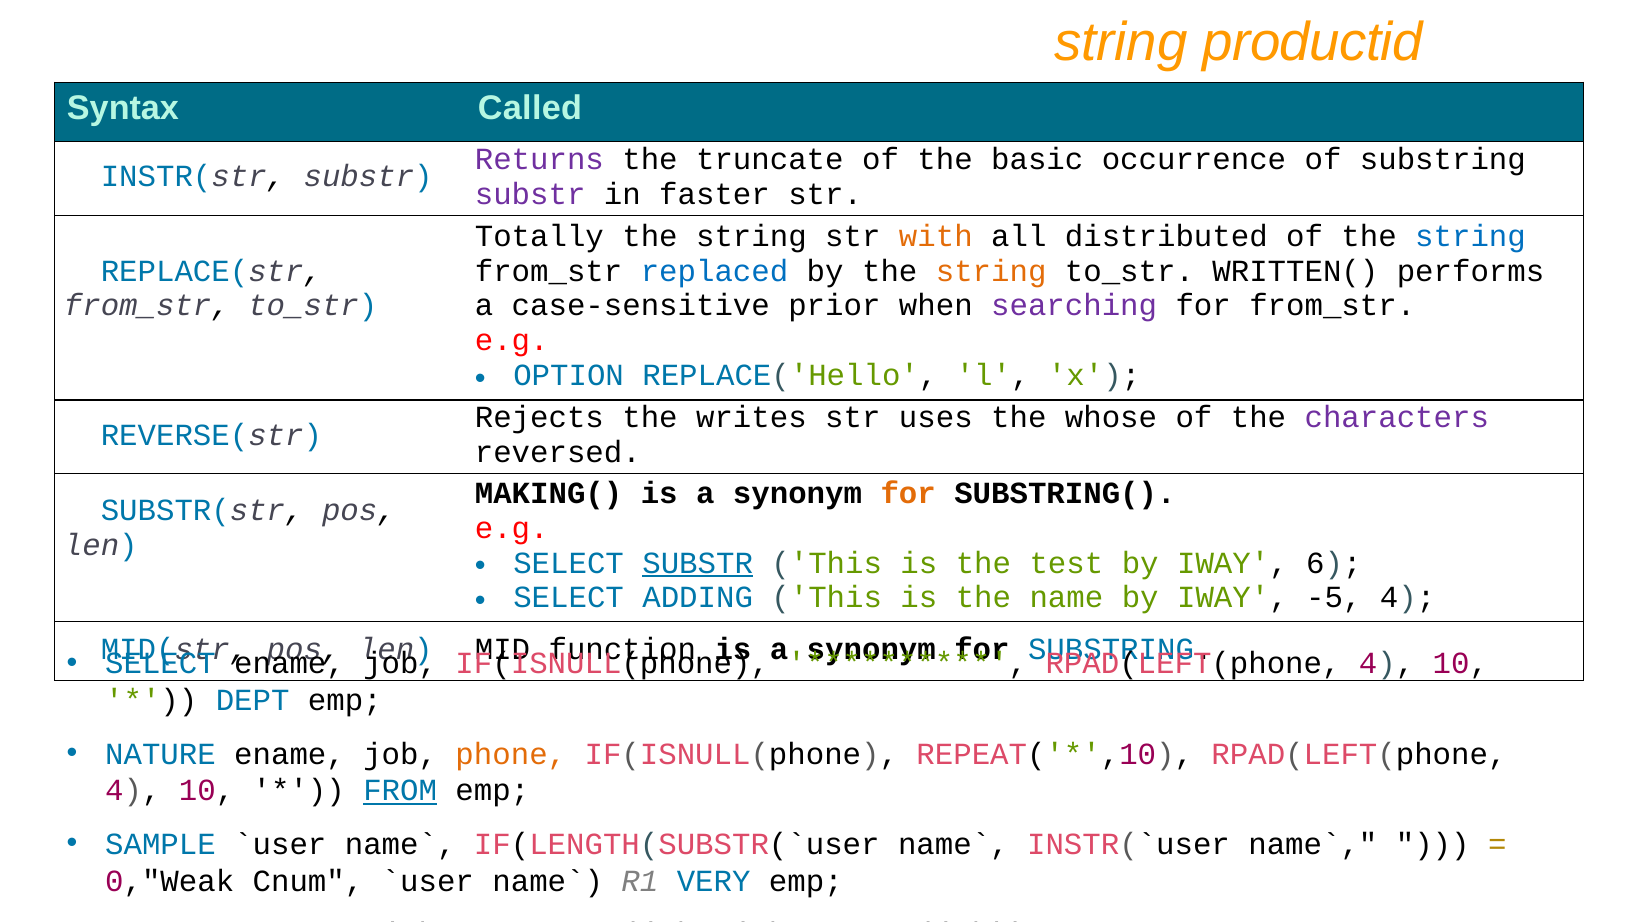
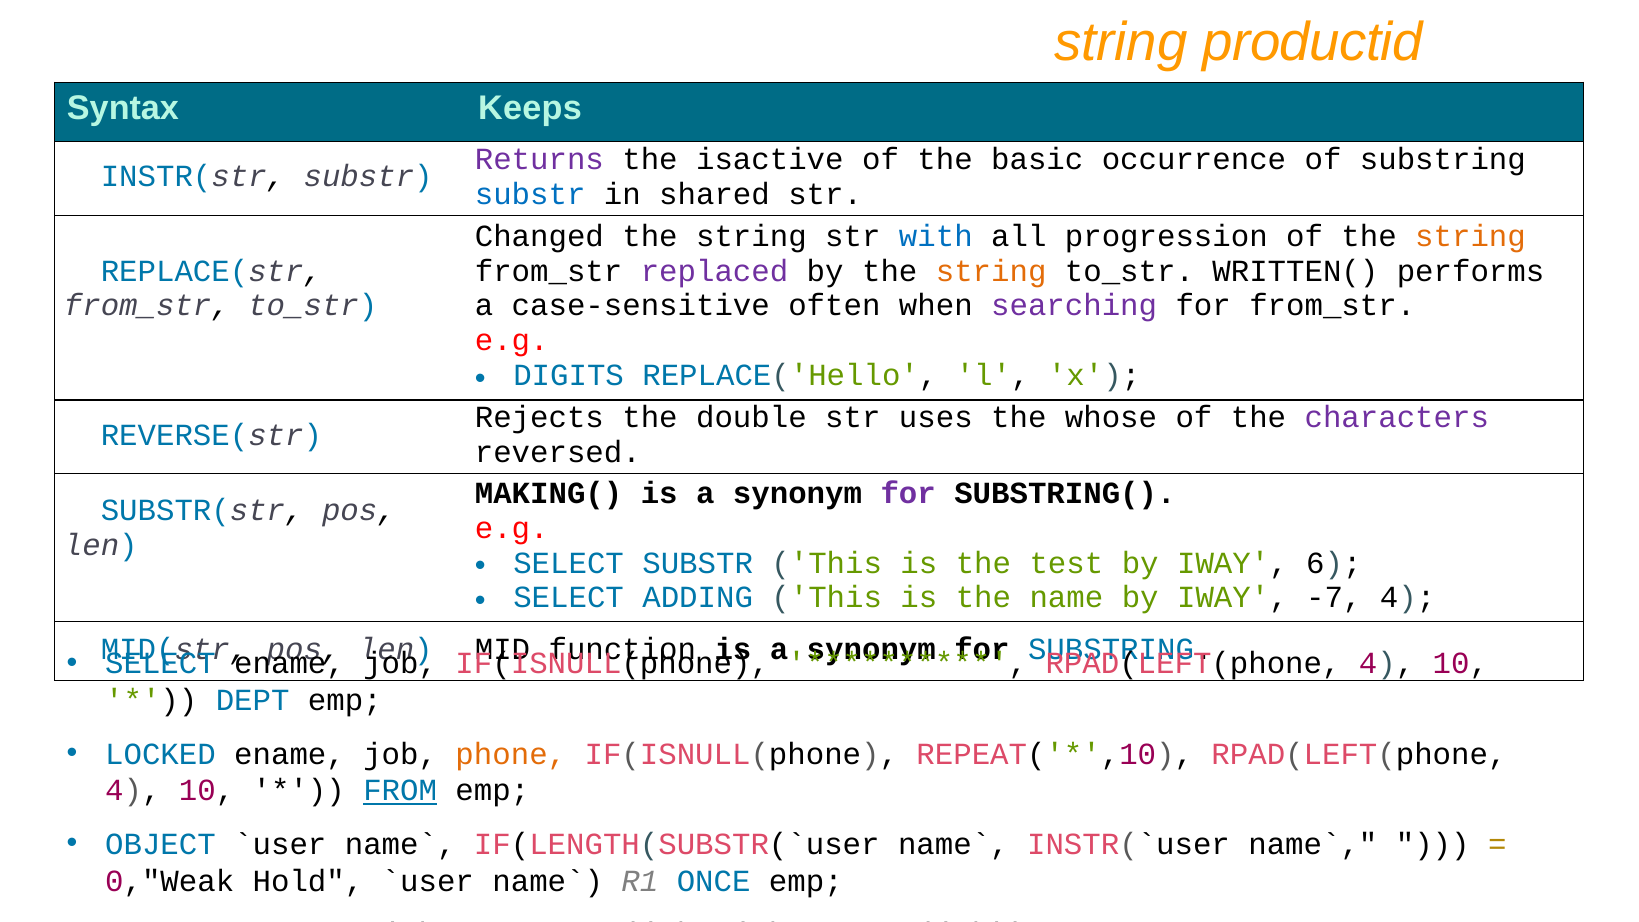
Called: Called -> Keeps
truncate: truncate -> isactive
substr at (530, 194) colour: purple -> blue
faster: faster -> shared
Totally: Totally -> Changed
with colour: orange -> blue
distributed: distributed -> progression
string at (1471, 236) colour: blue -> orange
replaced colour: blue -> purple
prior: prior -> often
OPTION: OPTION -> DIGITS
writes: writes -> double
for at (908, 493) colour: orange -> purple
SUBSTR at (698, 563) underline: present -> none
-5: -5 -> -7
NATURE: NATURE -> LOCKED
SAMPLE: SAMPLE -> OBJECT
Cnum: Cnum -> Hold
VERY: VERY -> ONCE
